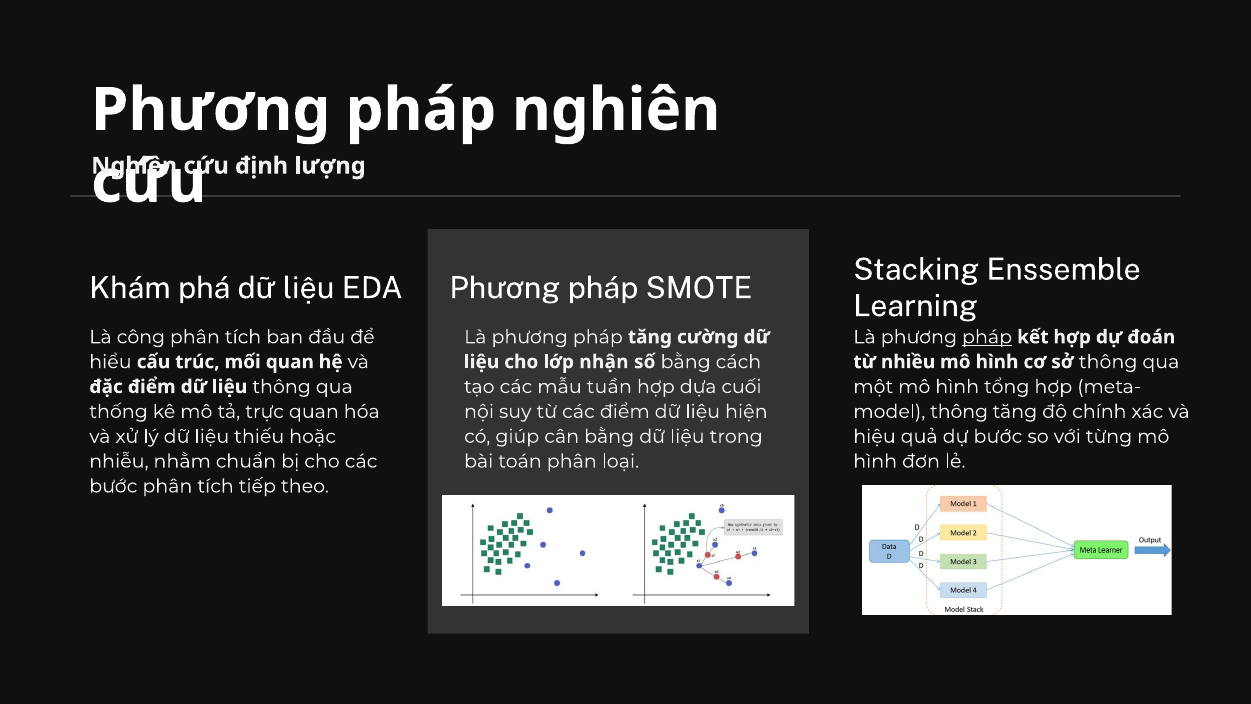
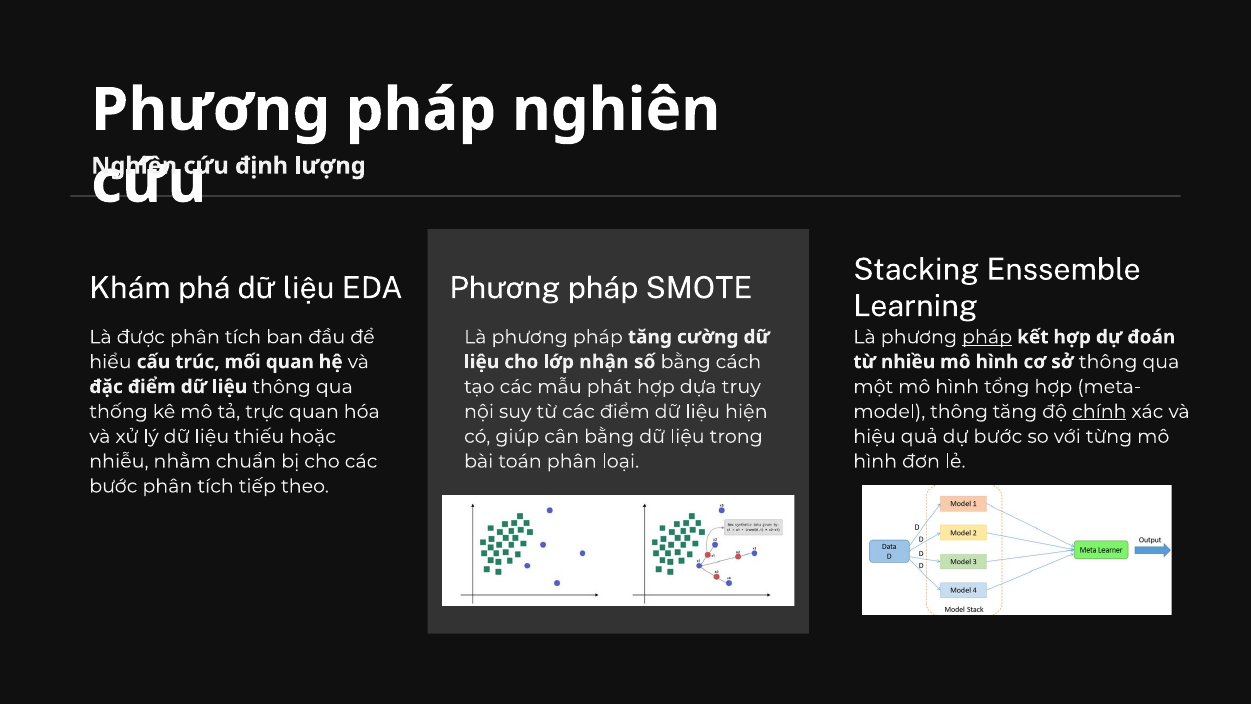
công: công -> được
tuần: tuần -> phát
cuối: cuối -> truy
chính underline: none -> present
